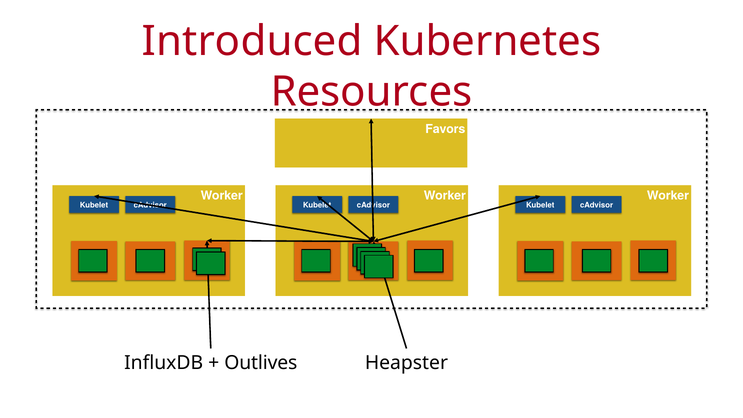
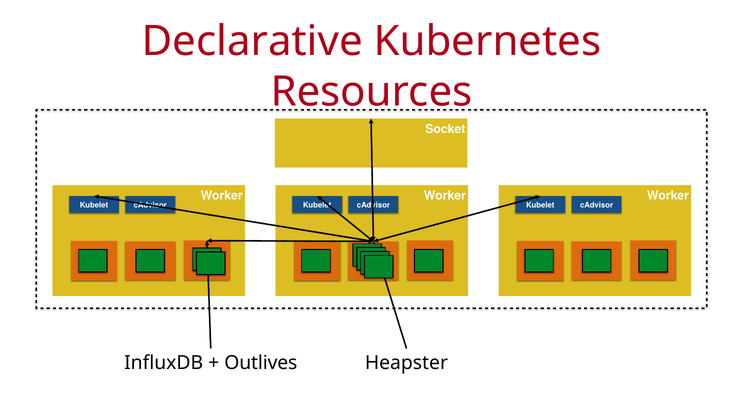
Introduced: Introduced -> Declarative
Favors: Favors -> Socket
